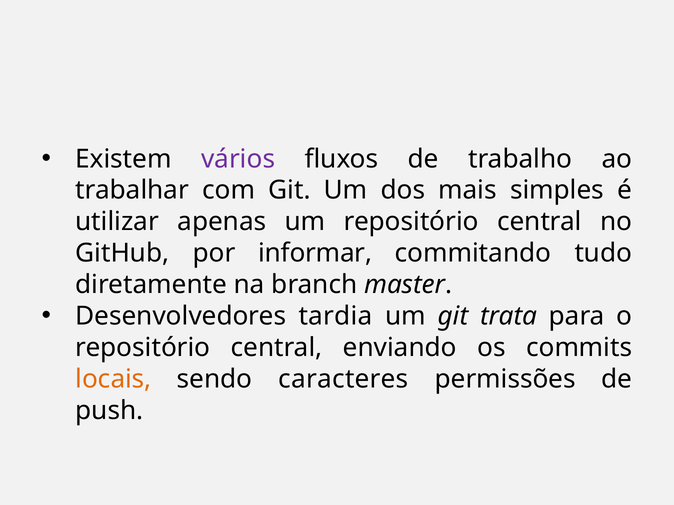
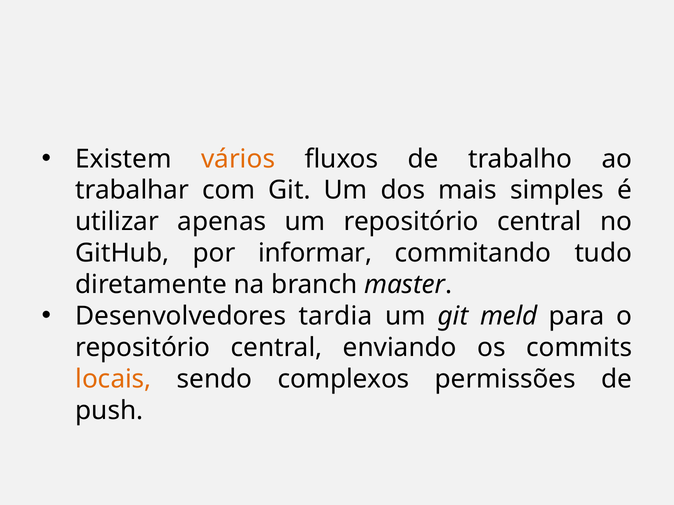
vários colour: purple -> orange
trata: trata -> meld
caracteres: caracteres -> complexos
